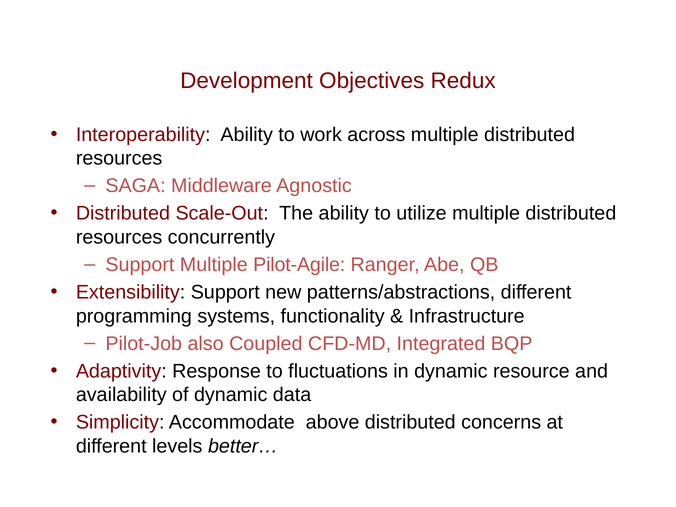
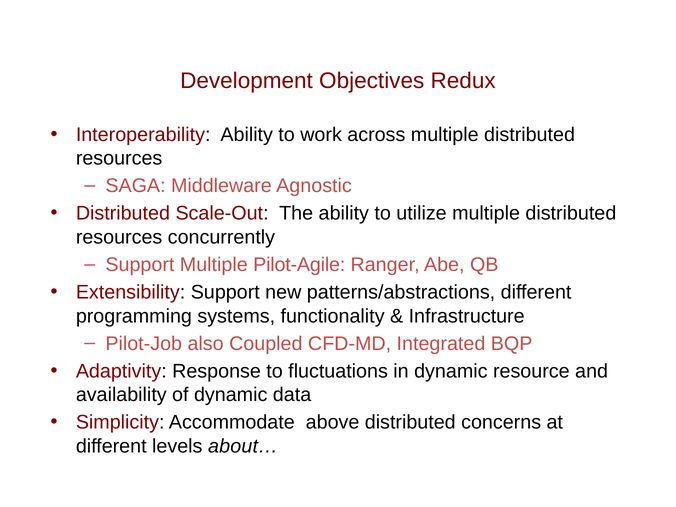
better…: better… -> about…
